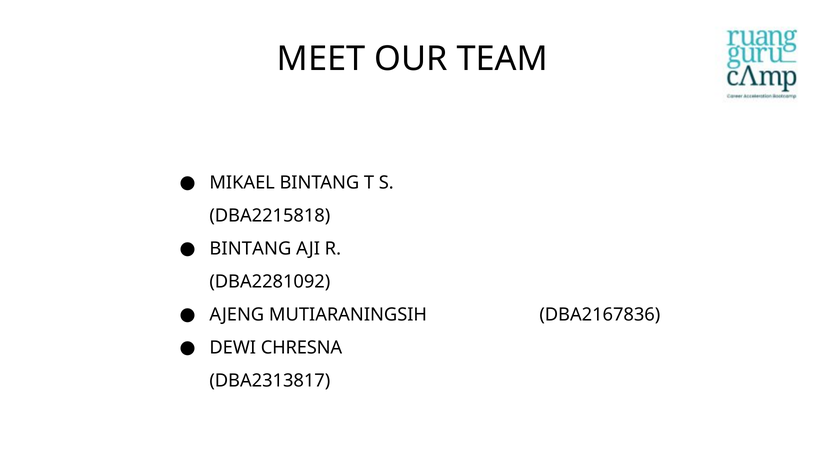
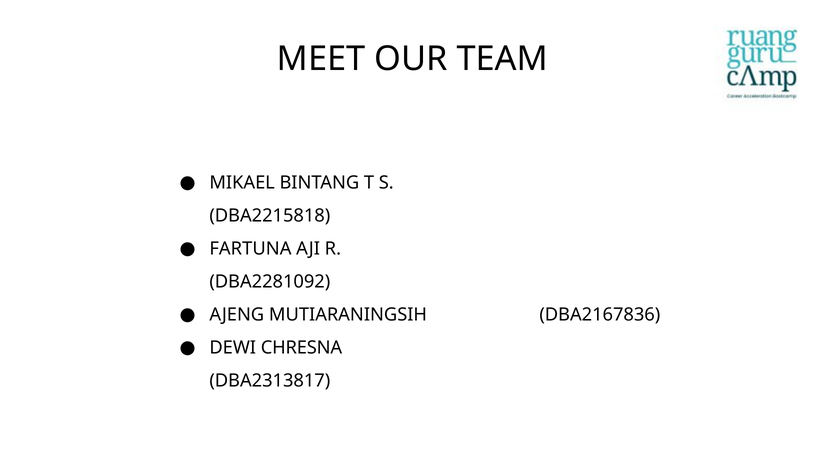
BINTANG at (250, 249): BINTANG -> FARTUNA
